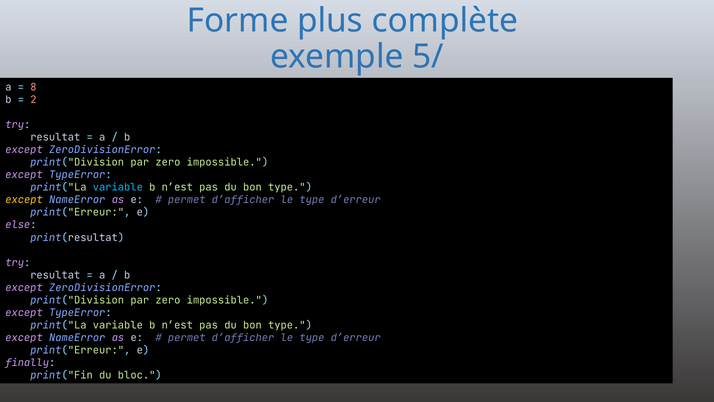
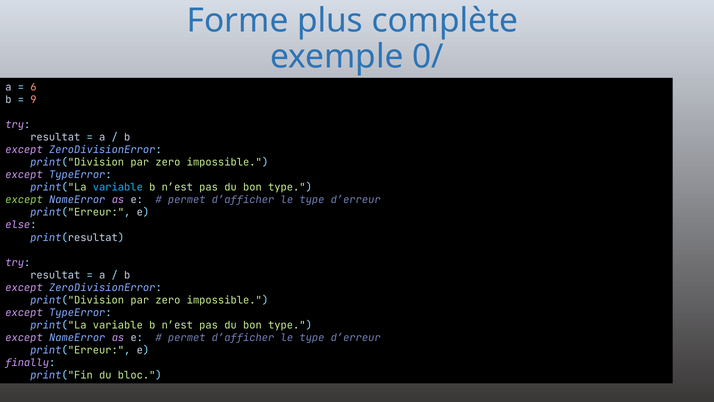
5/: 5/ -> 0/
8: 8 -> 6
2: 2 -> 9
except at (24, 200) colour: yellow -> light green
